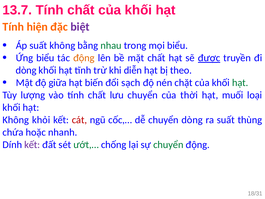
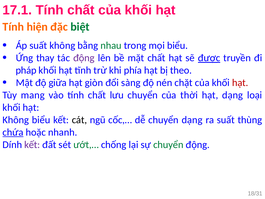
13.7: 13.7 -> 17.1
biệt colour: purple -> green
Ứng biểu: biểu -> thay
động at (84, 58) colour: orange -> purple
dòng at (26, 70): dòng -> pháp
diễn: diễn -> phía
biến: biến -> giòn
sạch: sạch -> sàng
hạt at (240, 83) colour: green -> red
lượng: lượng -> mang
hạt muối: muối -> dạng
Không khỏi: khỏi -> biểu
cát colour: red -> black
chuyển dòng: dòng -> dạng
chứa underline: none -> present
